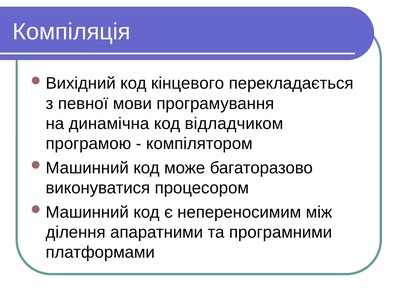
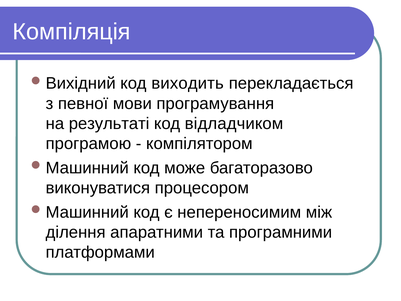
кінцевого: кінцевого -> виходить
динамічна: динамічна -> результаті
